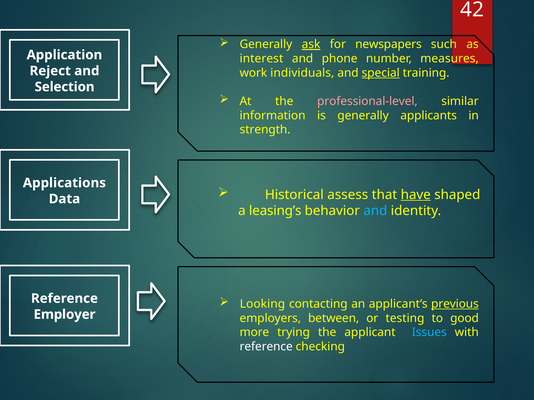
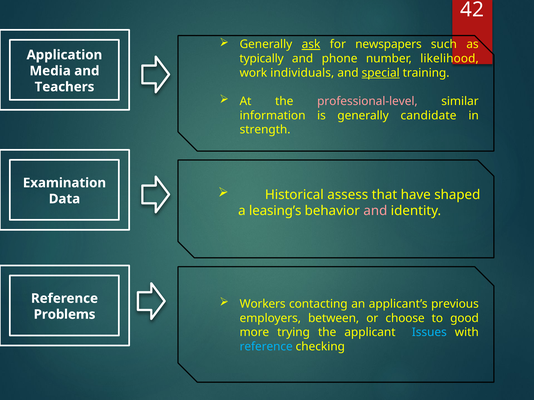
interest: interest -> typically
measures: measures -> likelihood
Reject: Reject -> Media
Selection: Selection -> Teachers
applicants: applicants -> candidate
Applications: Applications -> Examination
have underline: present -> none
and at (375, 211) colour: light blue -> pink
Looking: Looking -> Workers
previous underline: present -> none
Employer: Employer -> Problems
testing: testing -> choose
reference at (266, 347) colour: white -> light blue
